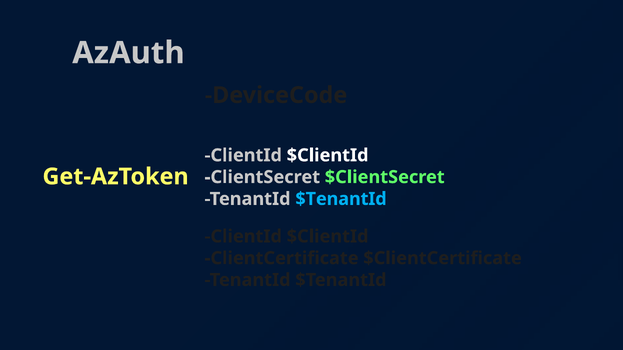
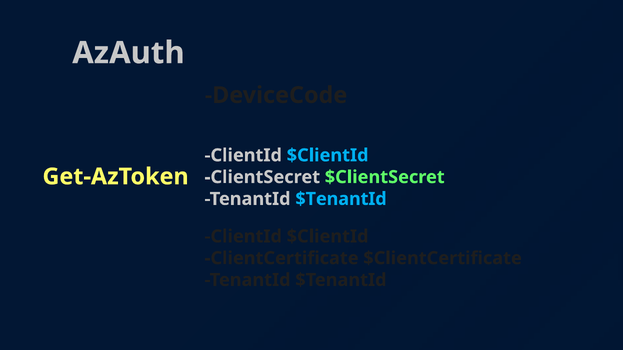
$ClientId at (328, 156) colour: white -> light blue
